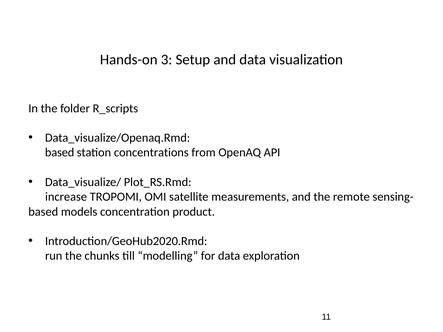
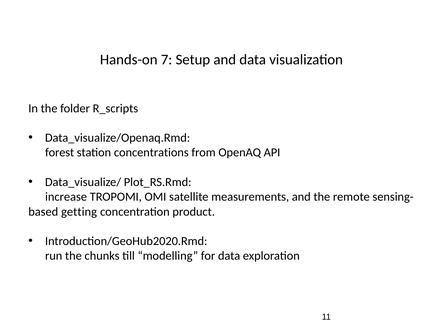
3: 3 -> 7
based at (60, 153): based -> forest
models: models -> getting
